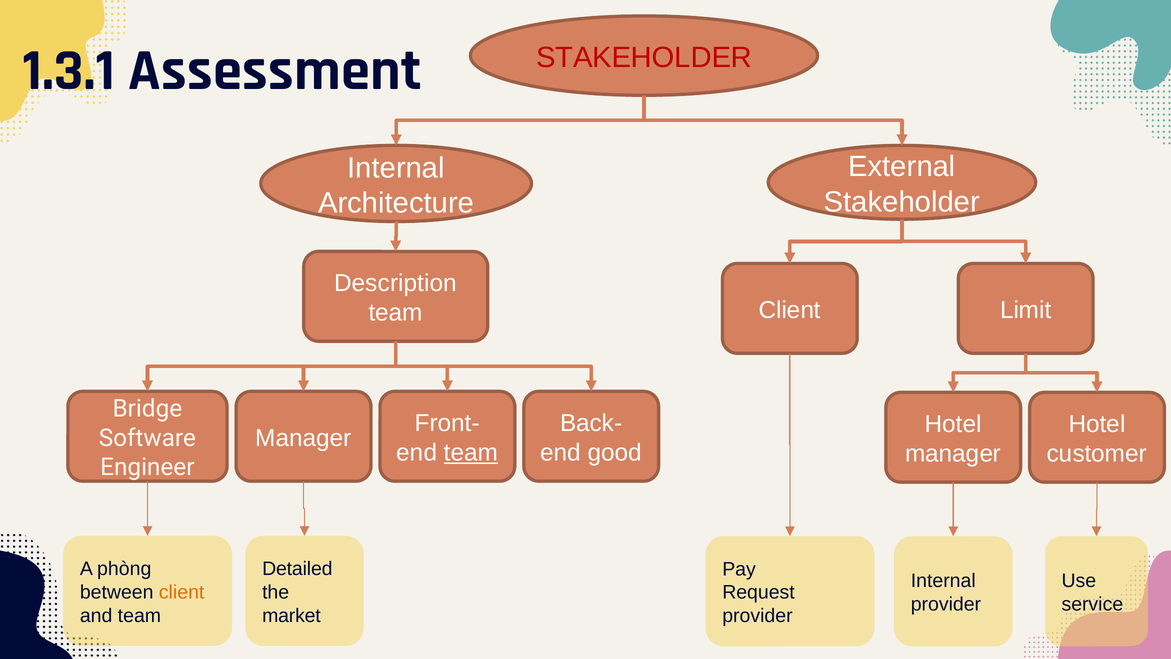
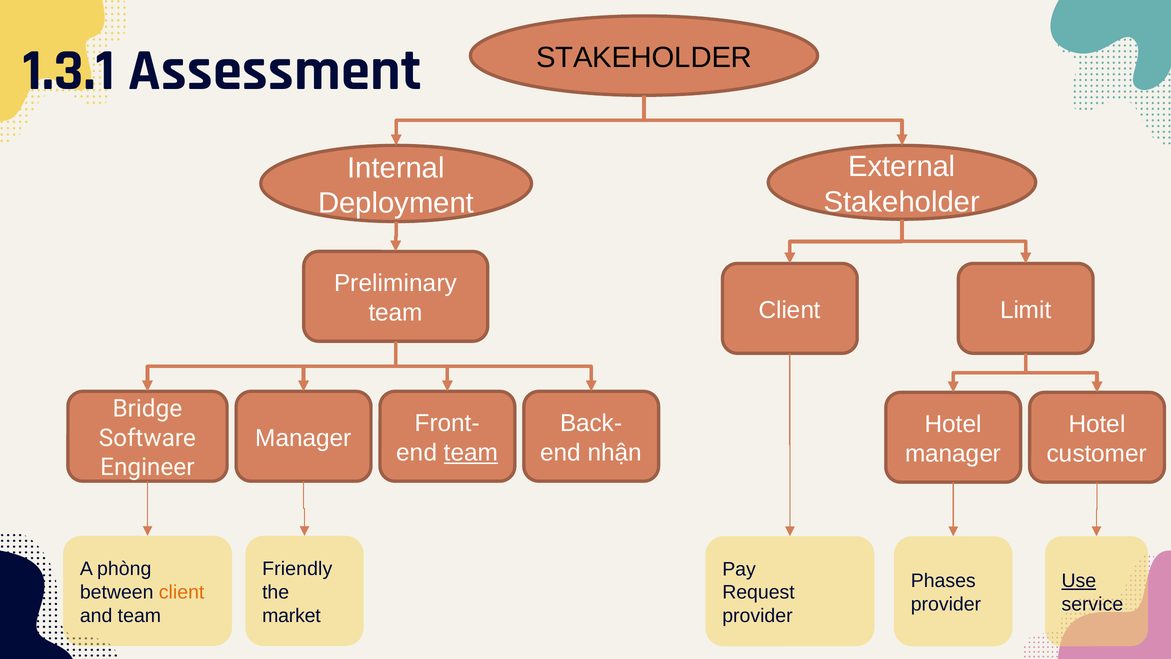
STAKEHOLDER at (644, 58) colour: red -> black
Architecture: Architecture -> Deployment
Description: Description -> Preliminary
good: good -> nhận
Detailed: Detailed -> Friendly
Internal at (943, 581): Internal -> Phases
Use underline: none -> present
